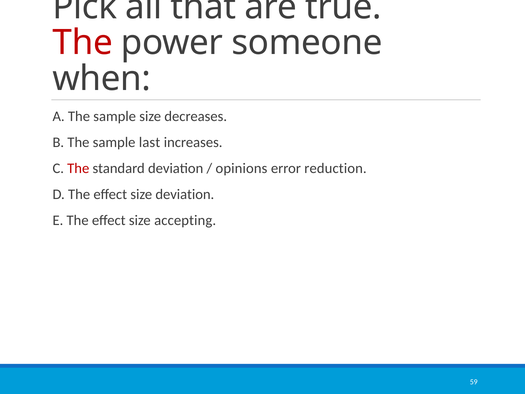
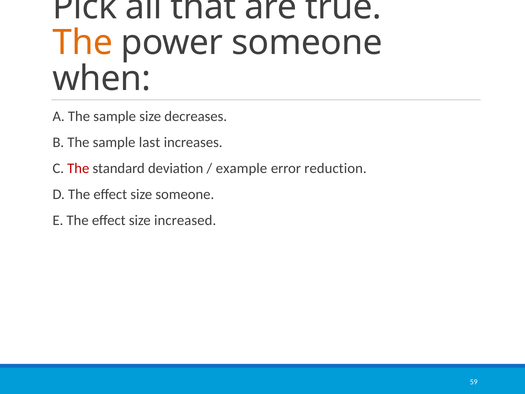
The at (83, 43) colour: red -> orange
opinions: opinions -> example
size deviation: deviation -> someone
accepting: accepting -> increased
